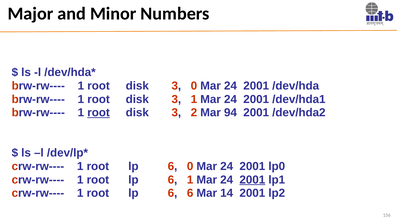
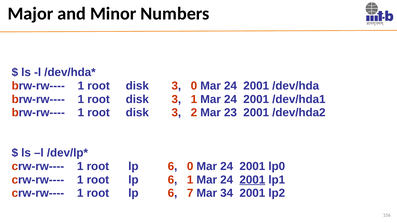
root at (99, 113) underline: present -> none
94: 94 -> 23
6 6: 6 -> 7
14: 14 -> 34
